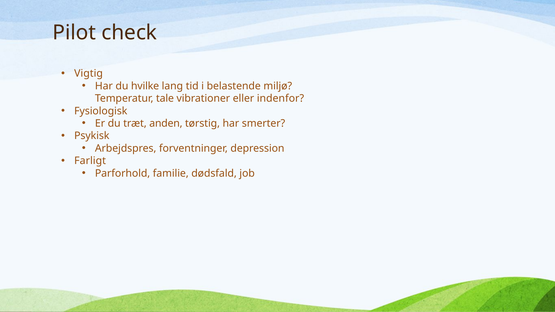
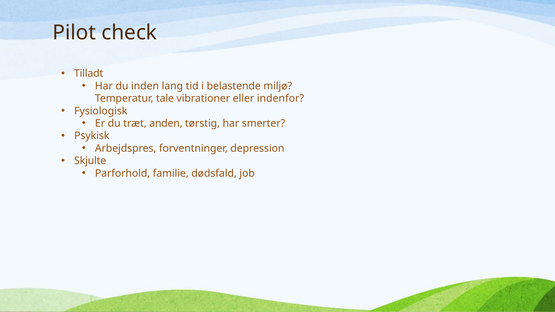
Vigtig: Vigtig -> Tilladt
hvilke: hvilke -> inden
Farligt: Farligt -> Skjulte
